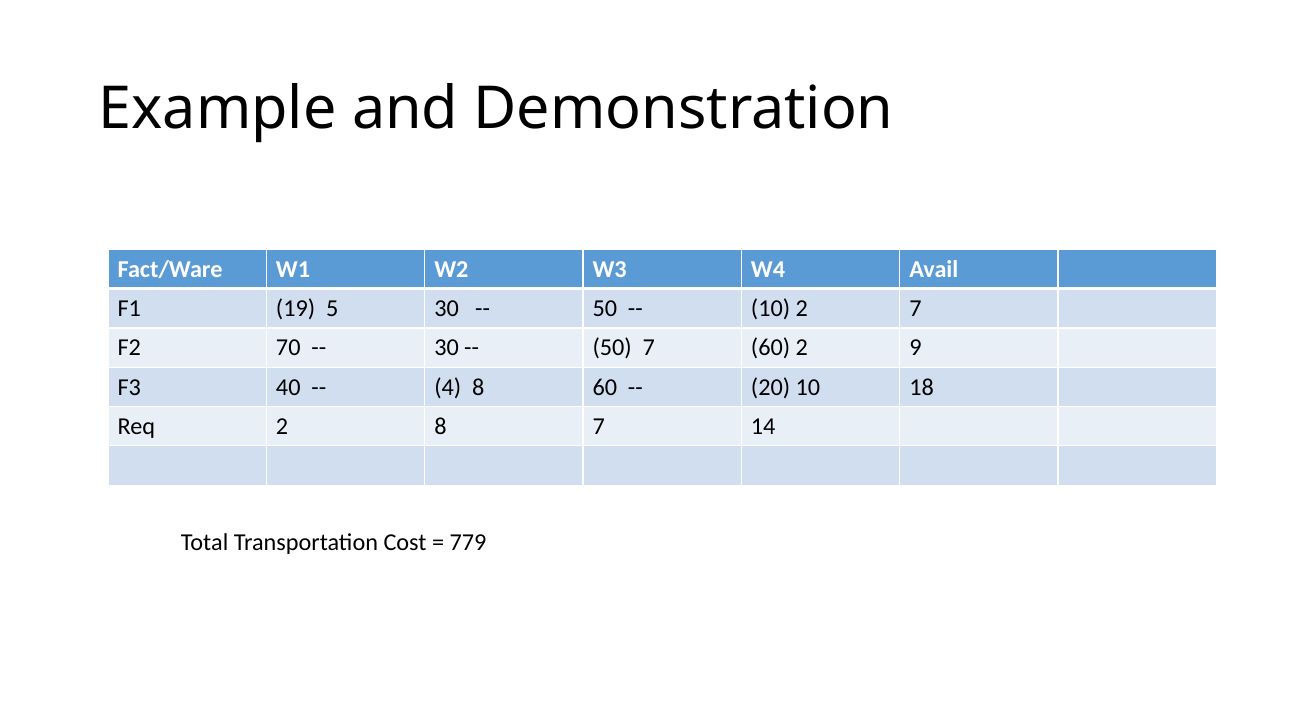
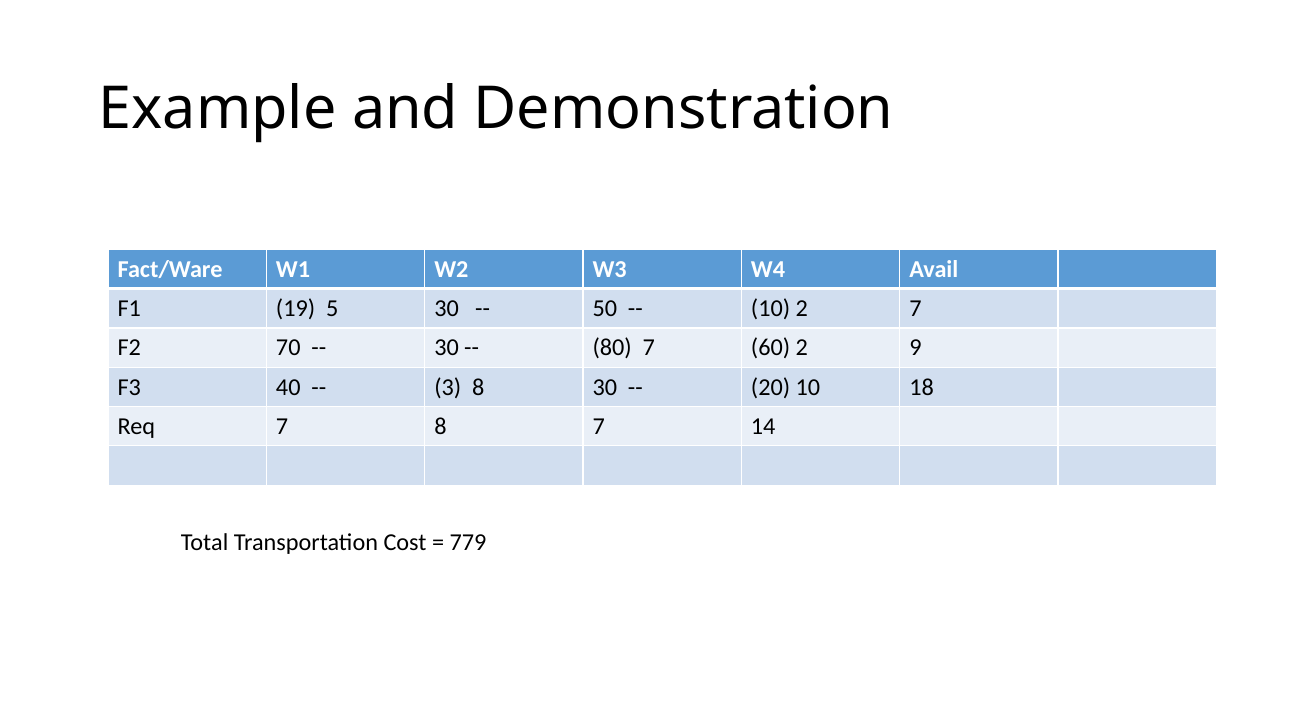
50 at (612, 348): 50 -> 80
4: 4 -> 3
8 60: 60 -> 30
Req 2: 2 -> 7
